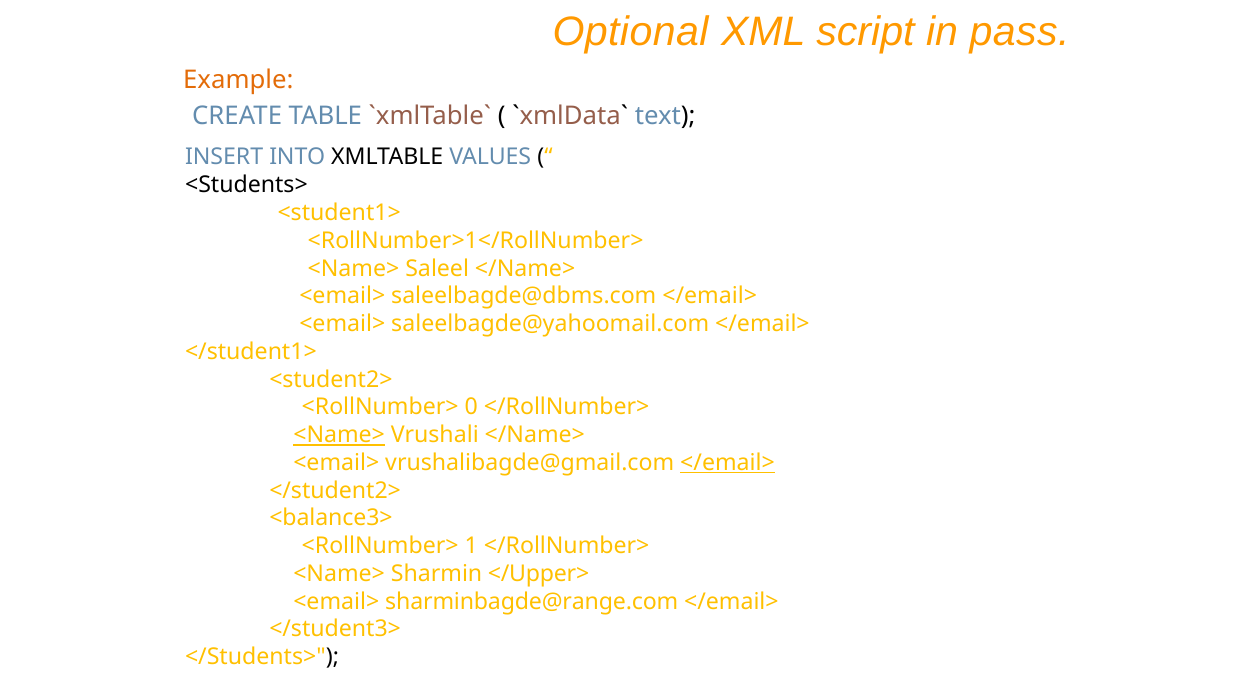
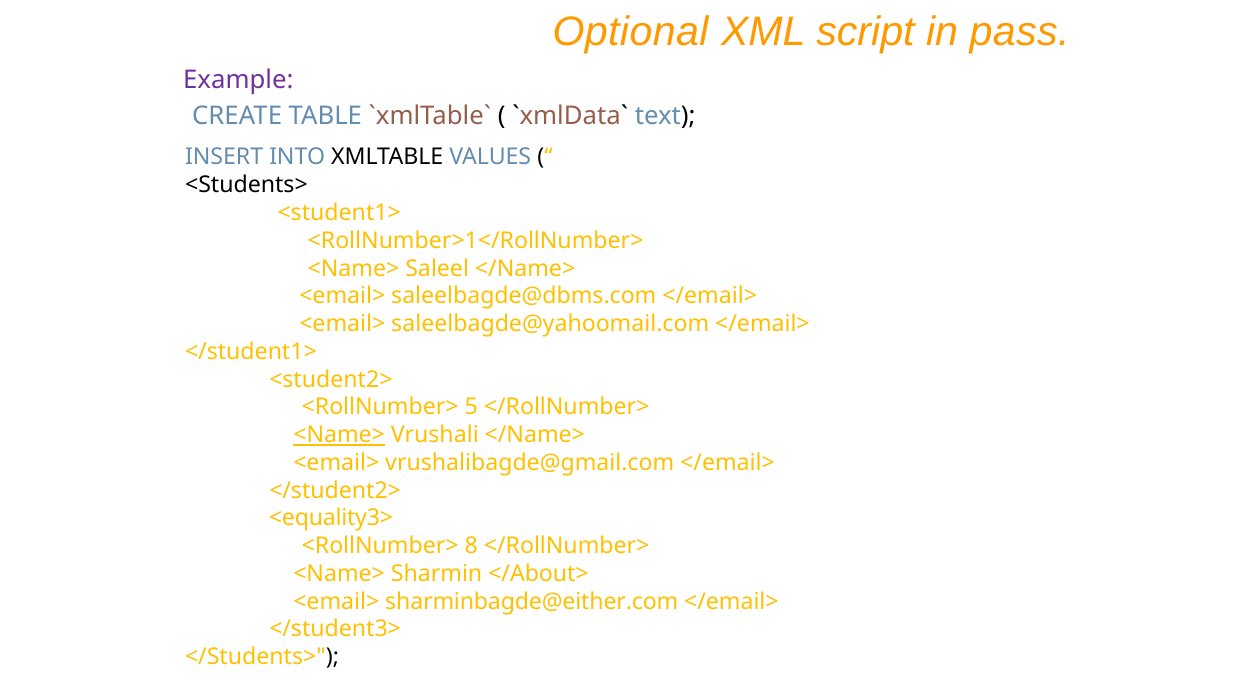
Example colour: orange -> purple
0: 0 -> 5
</email> at (728, 463) underline: present -> none
<balance3>: <balance3> -> <equality3>
1: 1 -> 8
</Upper>: </Upper> -> </About>
sharminbagde@range.com: sharminbagde@range.com -> sharminbagde@either.com
